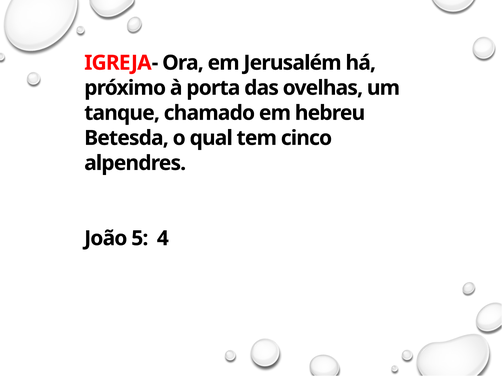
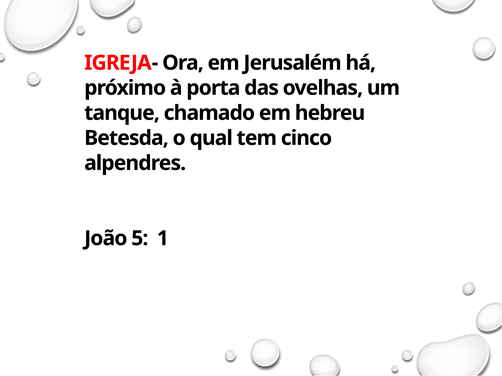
4: 4 -> 1
